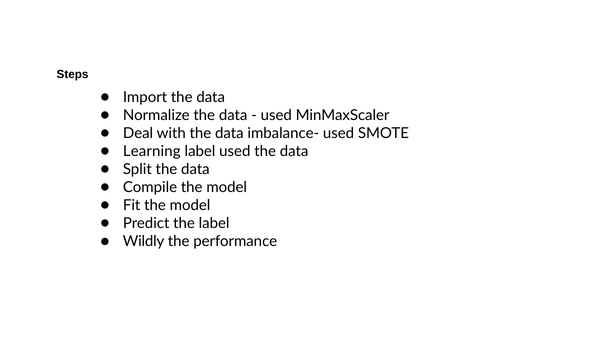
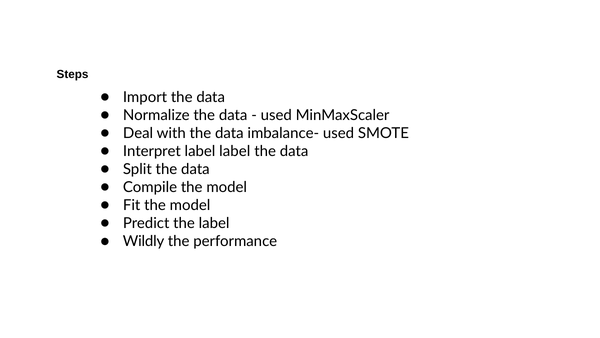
Learning: Learning -> Interpret
label used: used -> label
